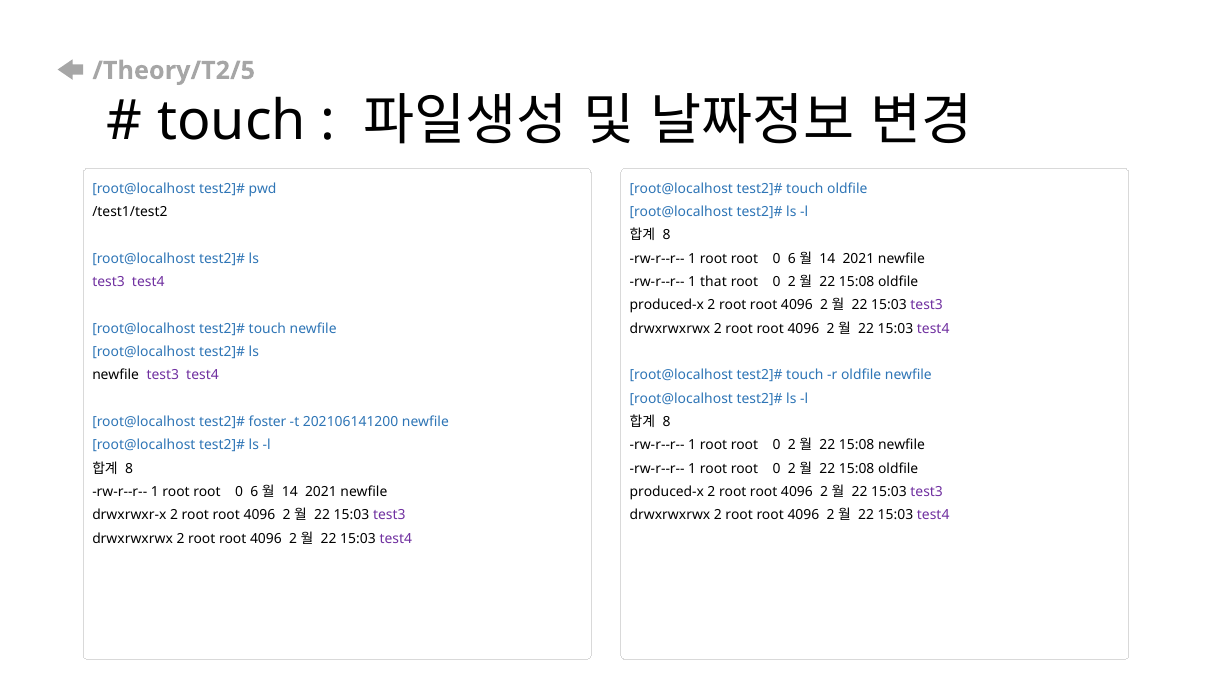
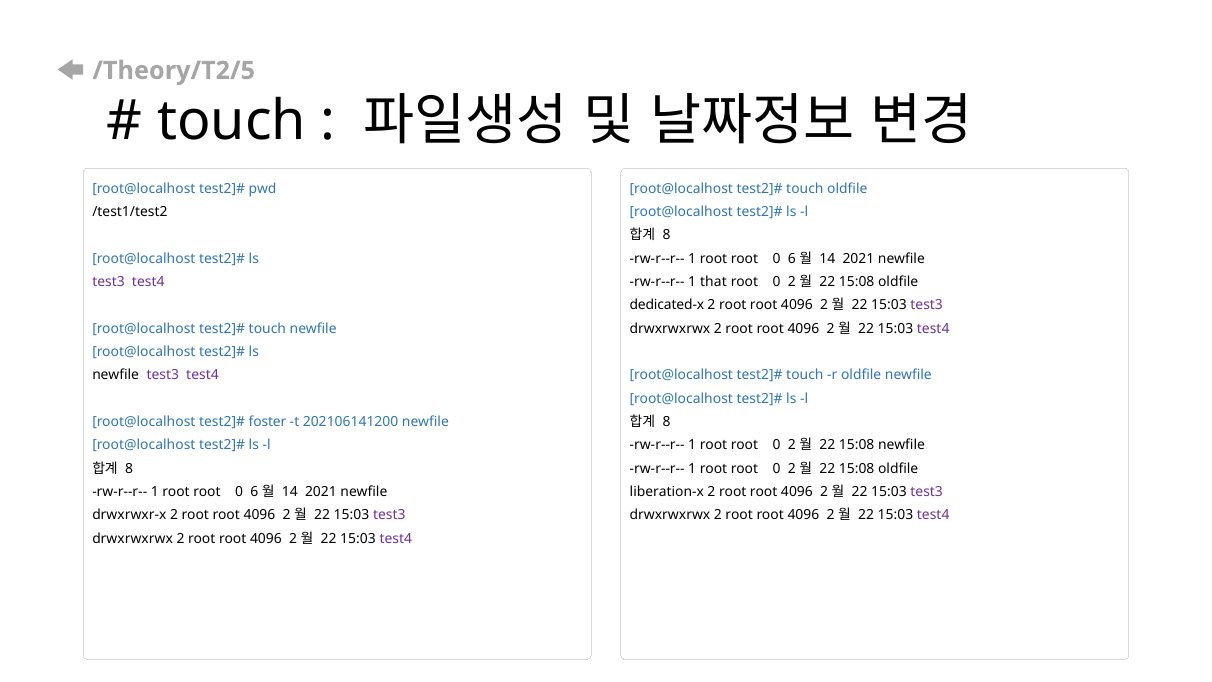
produced-x at (667, 305): produced-x -> dedicated-x
produced-x at (667, 492): produced-x -> liberation-x
